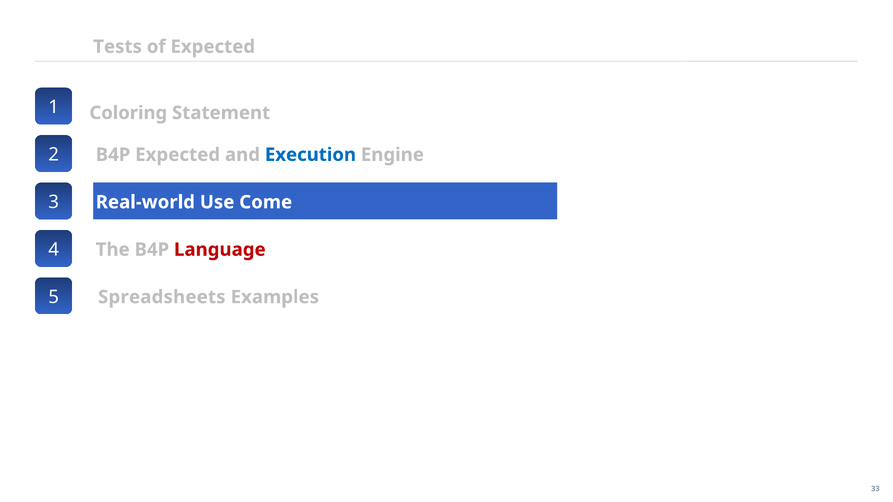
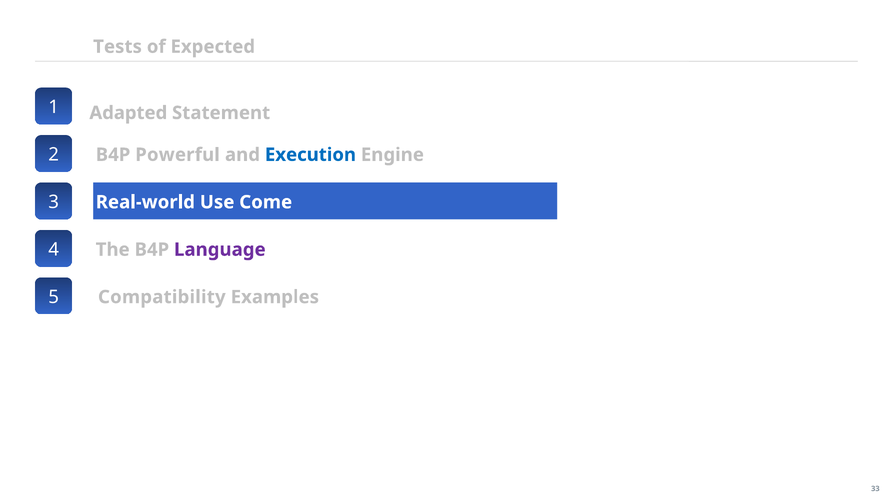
Coloring: Coloring -> Adapted
B4P Expected: Expected -> Powerful
Language colour: red -> purple
Spreadsheets: Spreadsheets -> Compatibility
